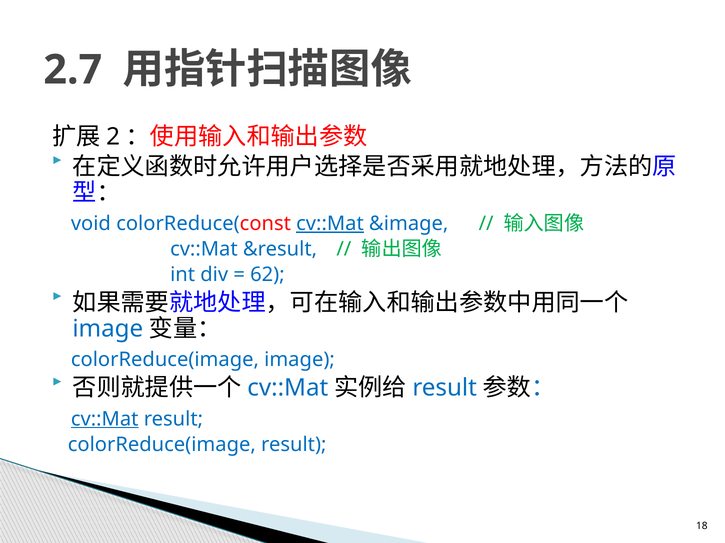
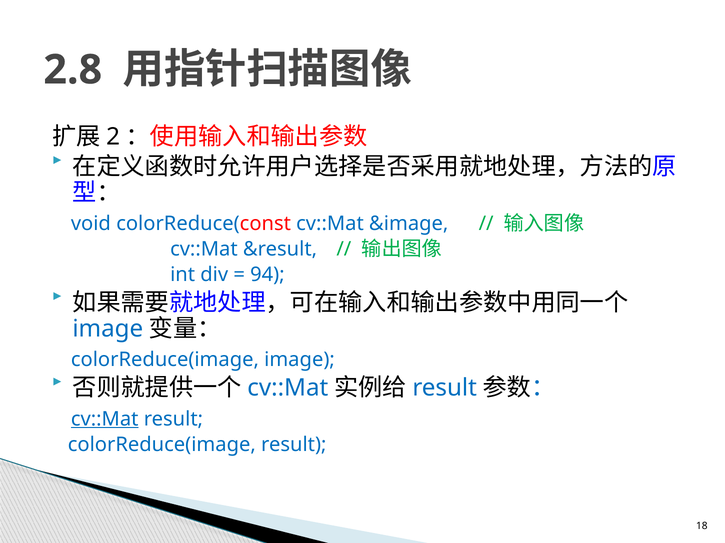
2.7: 2.7 -> 2.8
cv::Mat at (330, 224) underline: present -> none
62: 62 -> 94
